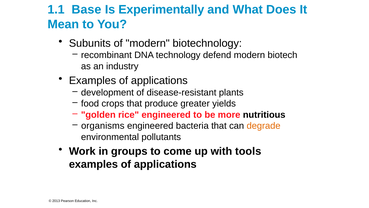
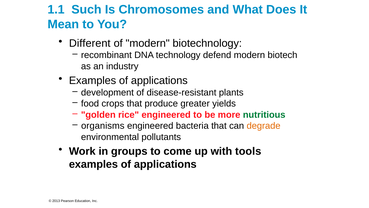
Base: Base -> Such
Experimentally: Experimentally -> Chromosomes
Subunits: Subunits -> Different
nutritious colour: black -> green
